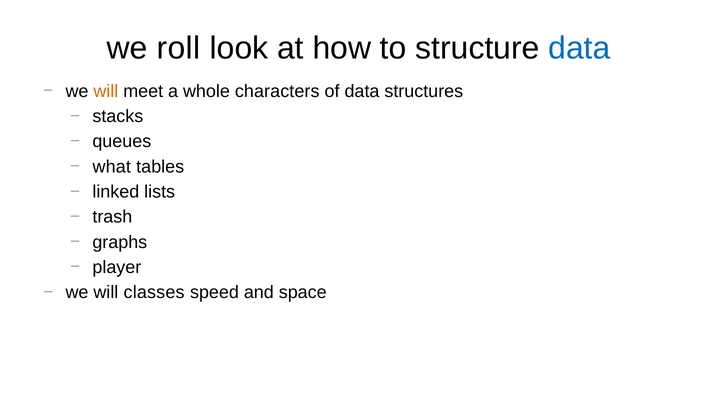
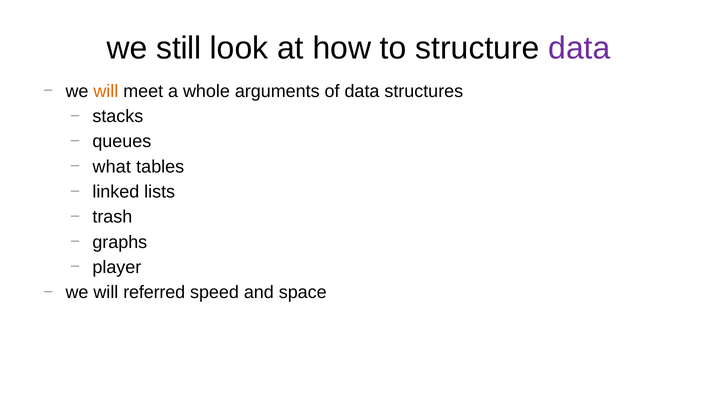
roll: roll -> still
data at (579, 48) colour: blue -> purple
characters: characters -> arguments
classes: classes -> referred
